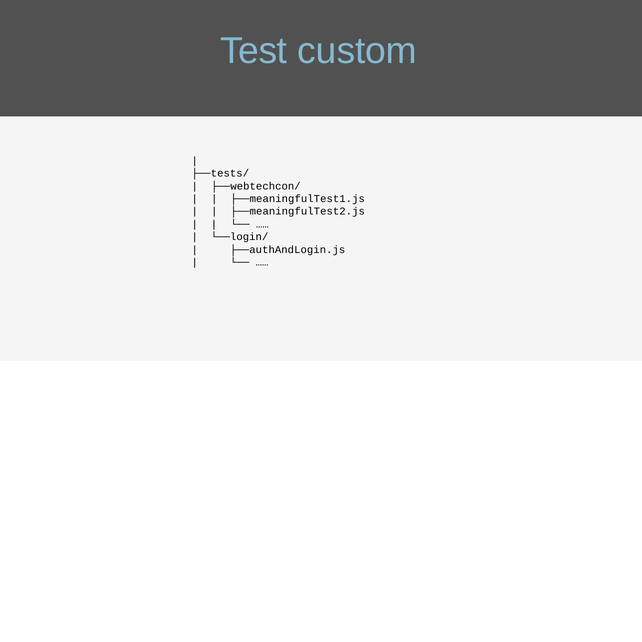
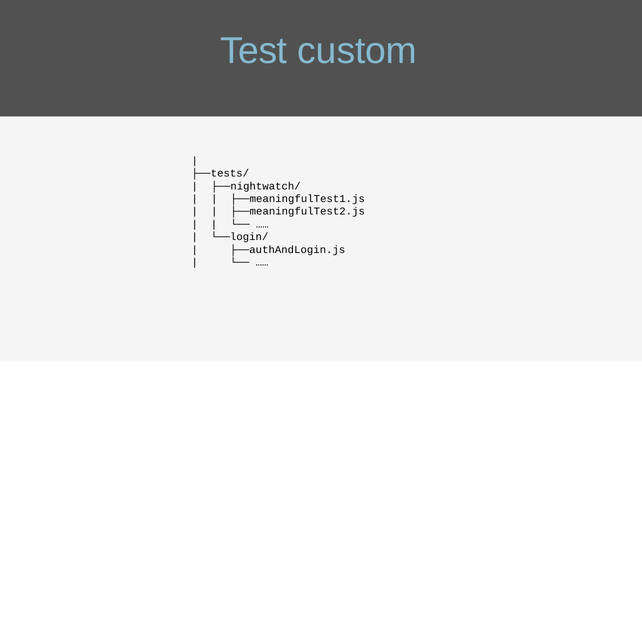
├──webtechcon/: ├──webtechcon/ -> ├──nightwatch/
